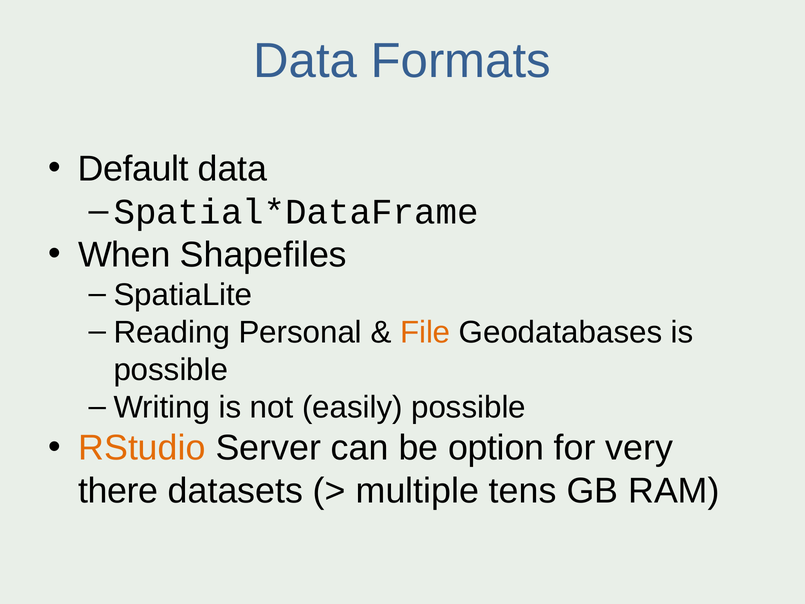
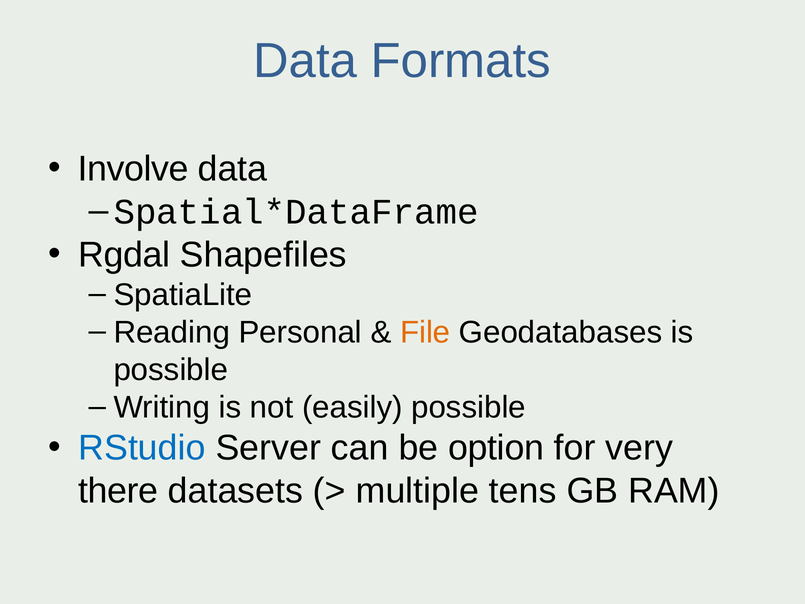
Default: Default -> Involve
When: When -> Rgdal
RStudio colour: orange -> blue
